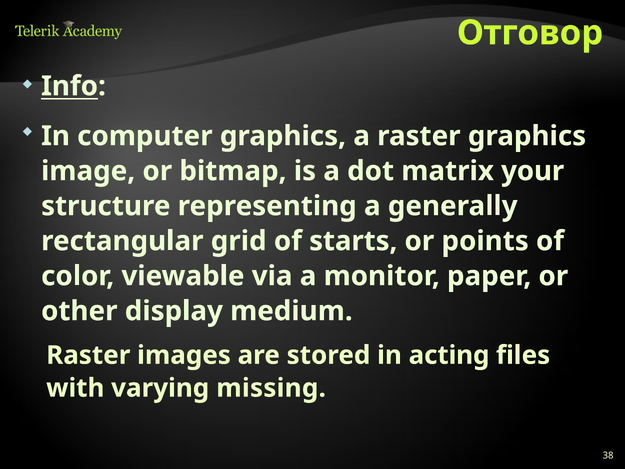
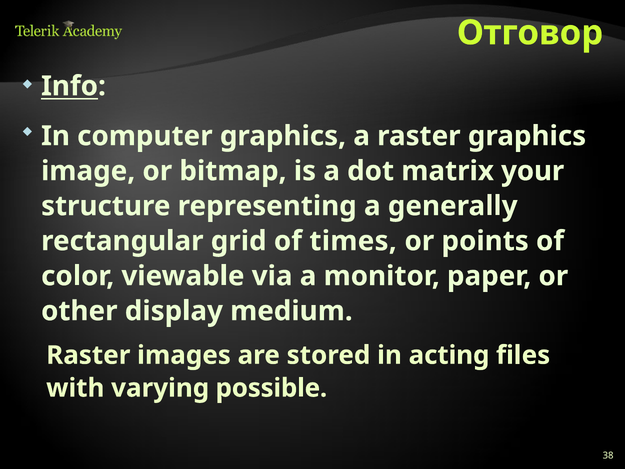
starts: starts -> times
missing: missing -> possible
